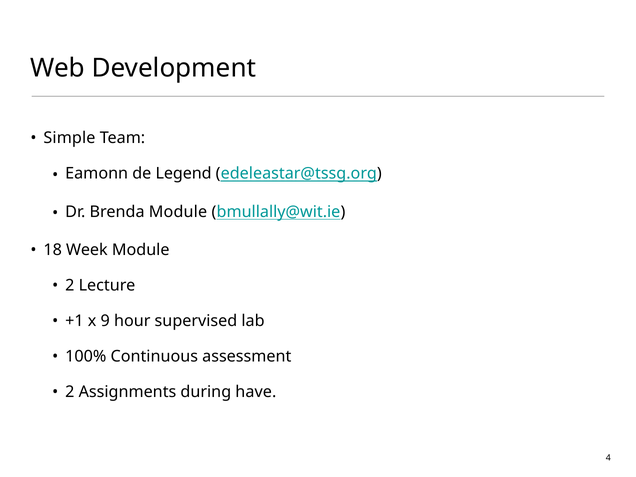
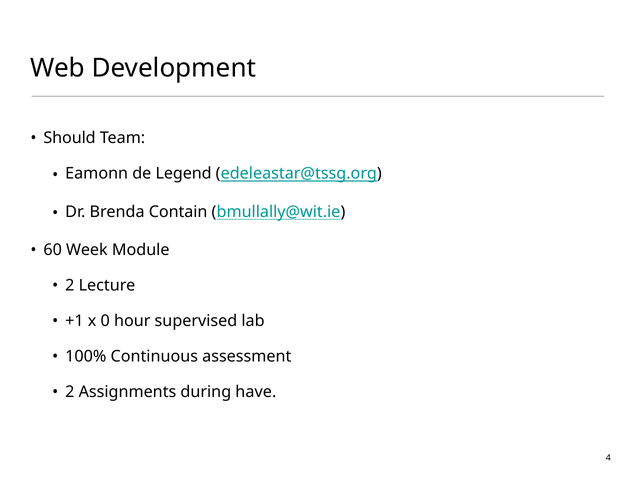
Simple: Simple -> Should
Brenda Module: Module -> Contain
18: 18 -> 60
9: 9 -> 0
